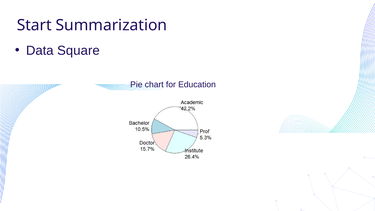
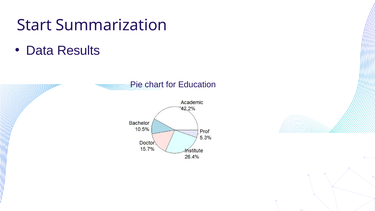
Square: Square -> Results
